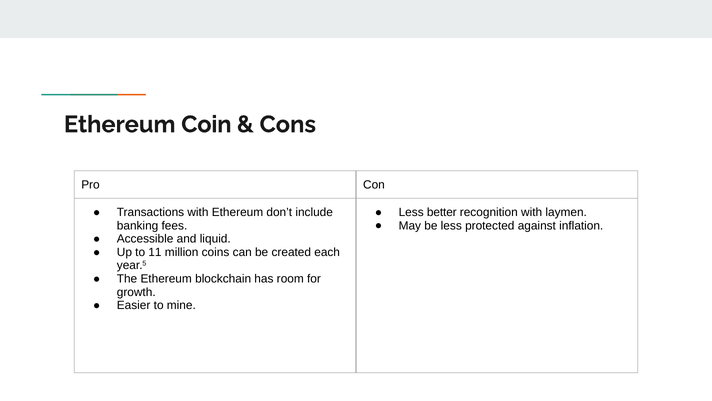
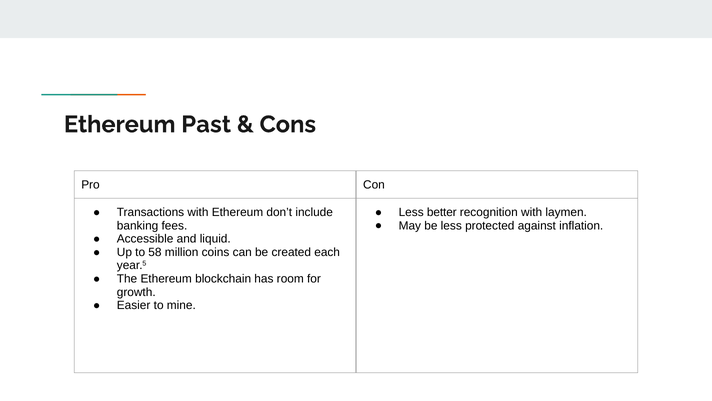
Coin: Coin -> Past
11: 11 -> 58
